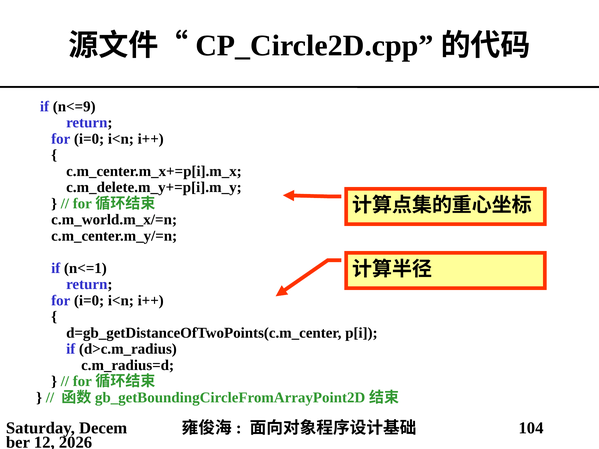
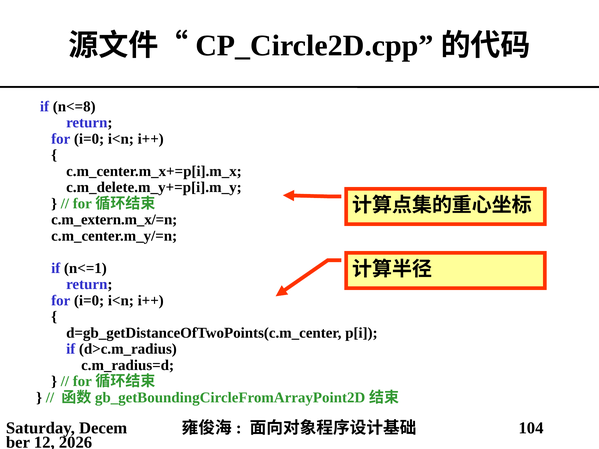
n<=9: n<=9 -> n<=8
c.m_world.m_x/=n: c.m_world.m_x/=n -> c.m_extern.m_x/=n
